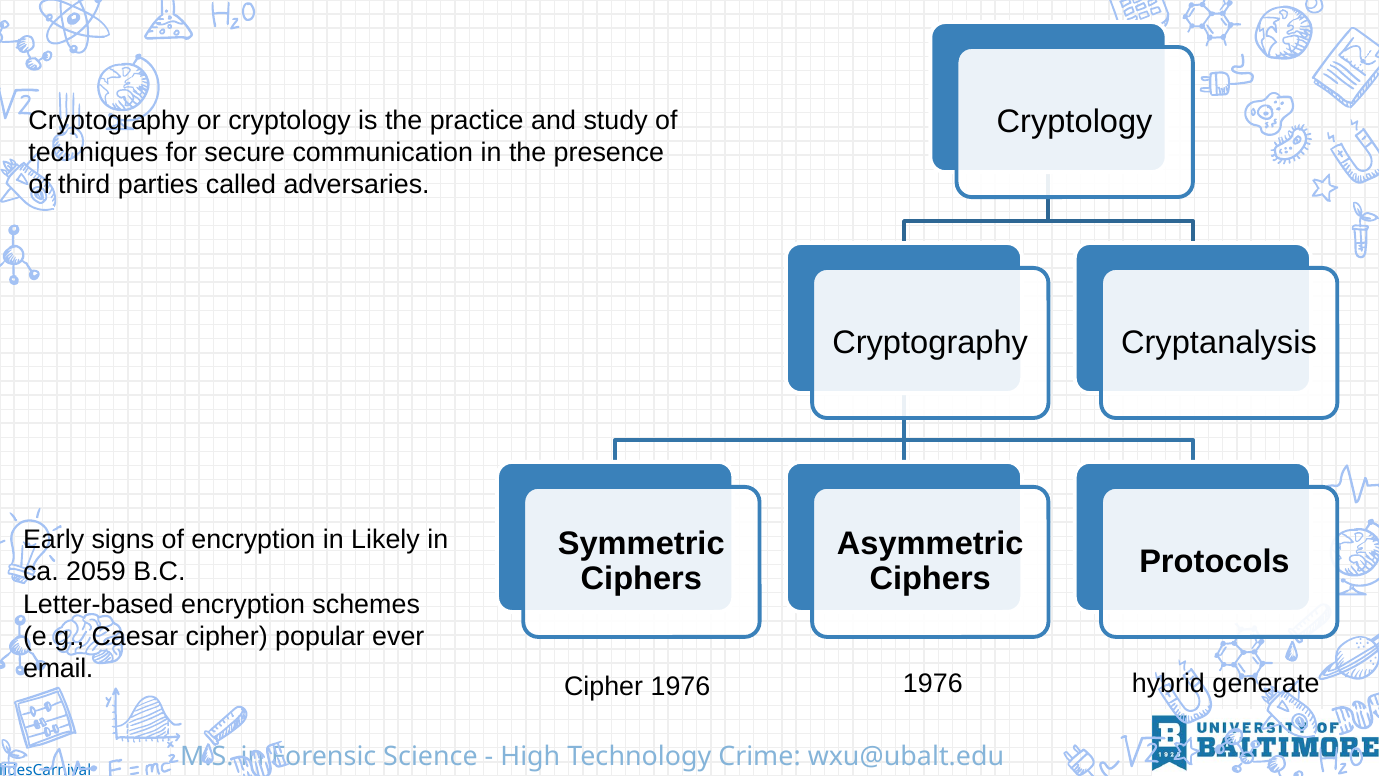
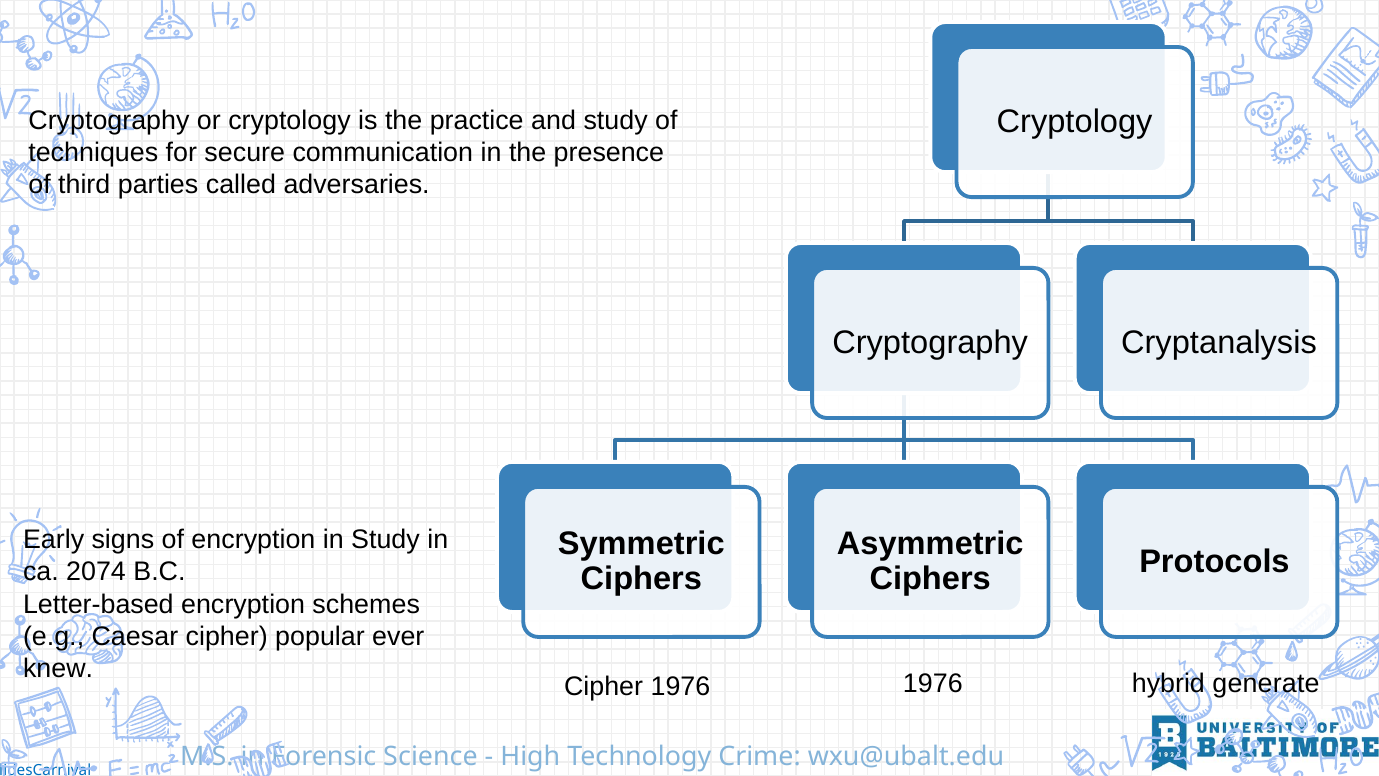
in Likely: Likely -> Study
2059: 2059 -> 2074
email: email -> knew
